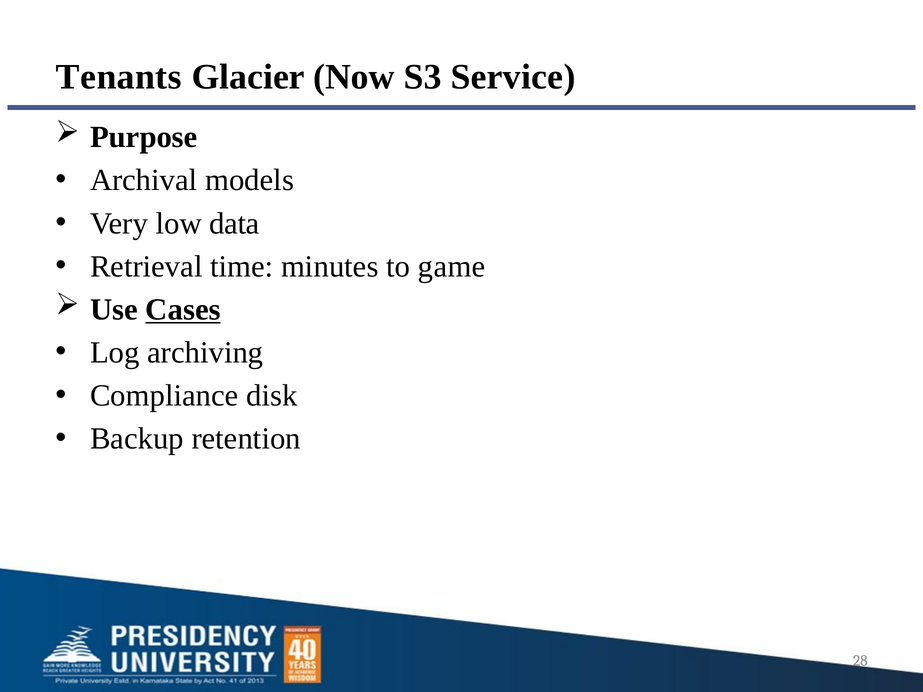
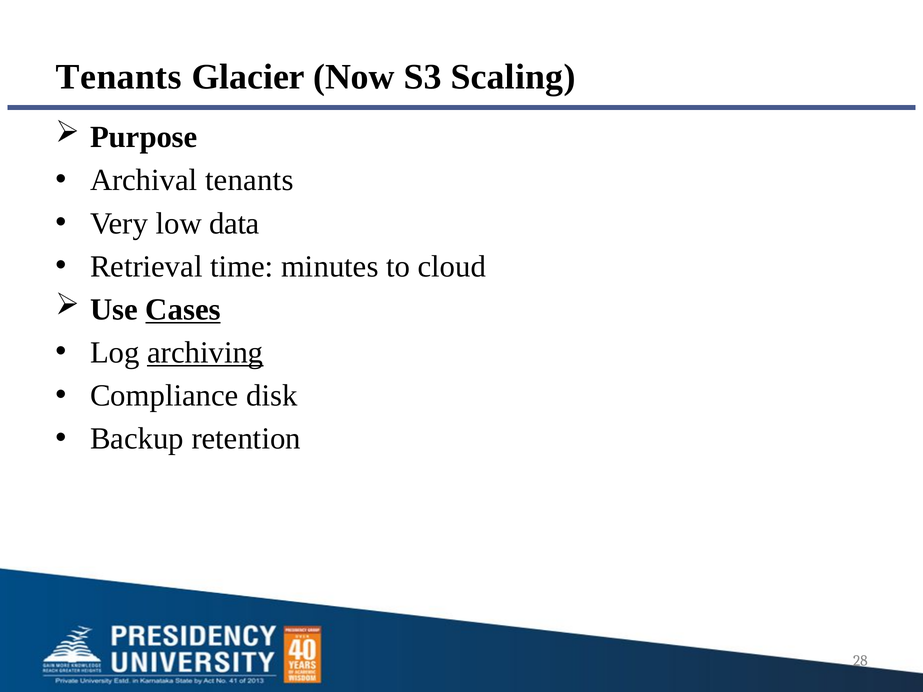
Service: Service -> Scaling
Archival models: models -> tenants
game: game -> cloud
archiving underline: none -> present
